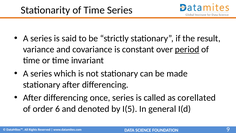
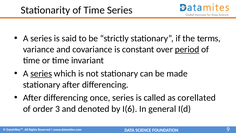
result: result -> terms
series at (41, 73) underline: none -> present
6: 6 -> 3
I(5: I(5 -> I(6
